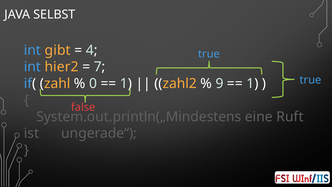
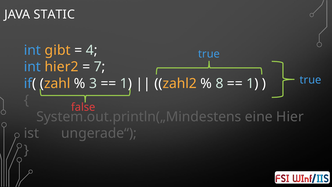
SELBST: SELBST -> STATIC
0: 0 -> 3
9: 9 -> 8
Ruft: Ruft -> Hier
